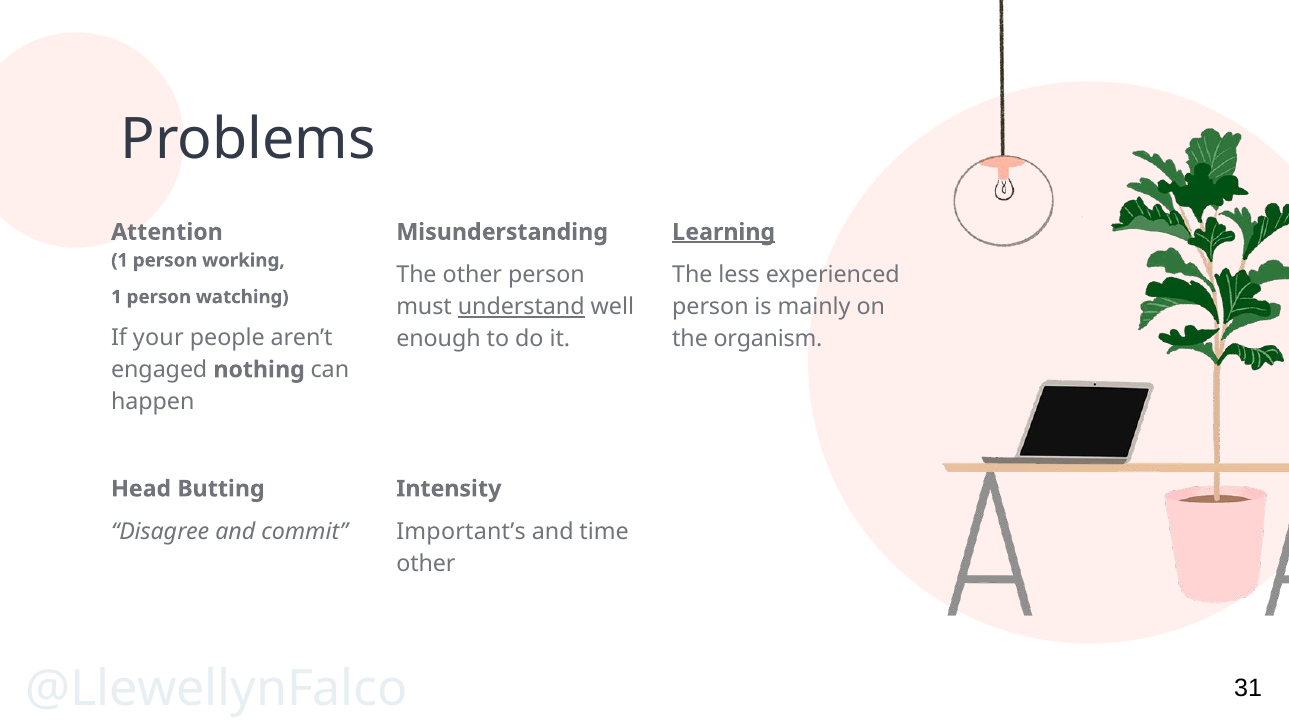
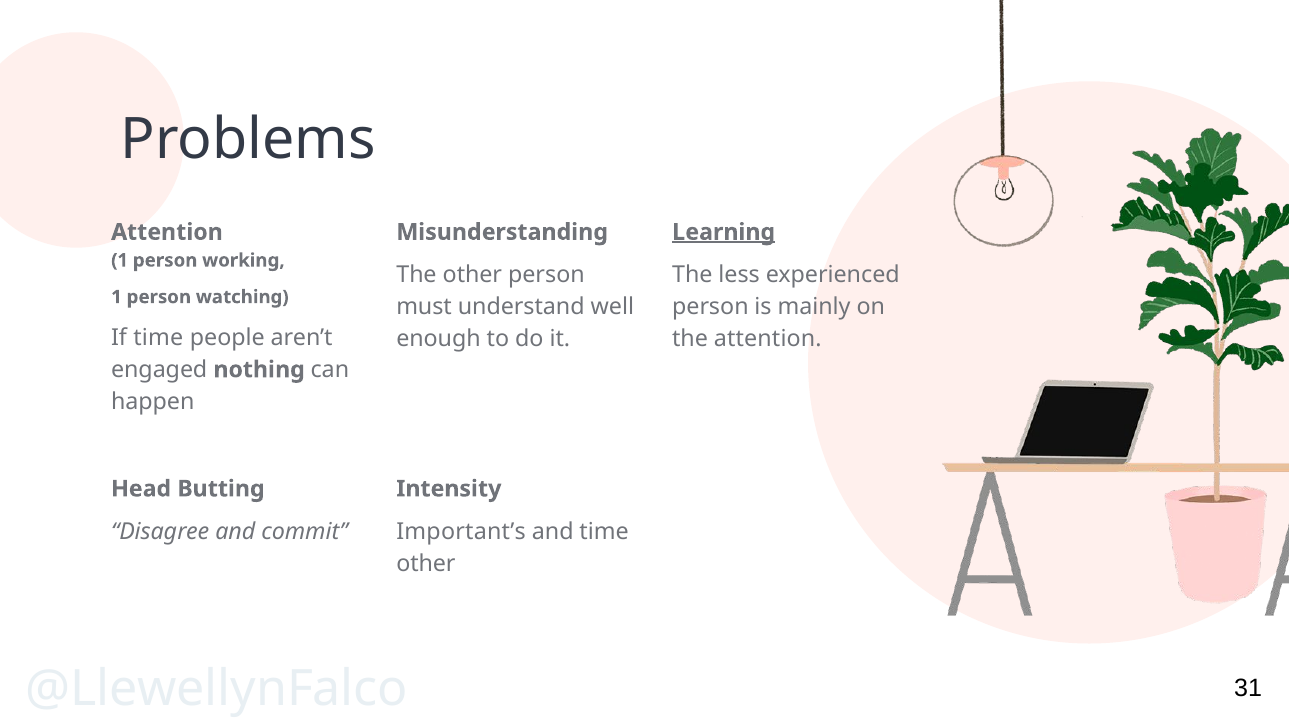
understand underline: present -> none
If your: your -> time
the organism: organism -> attention
